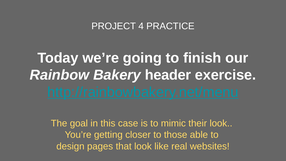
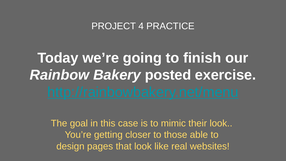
header: header -> posted
